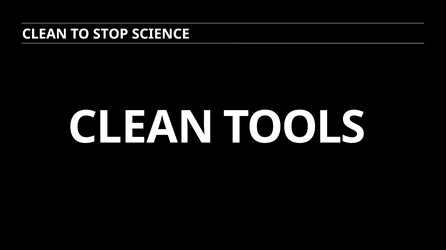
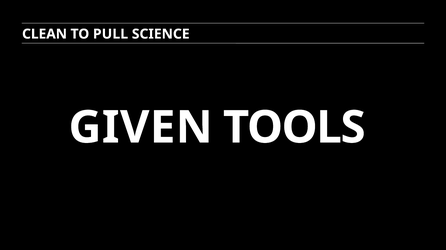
STOP: STOP -> PULL
CLEAN at (141, 128): CLEAN -> GIVEN
